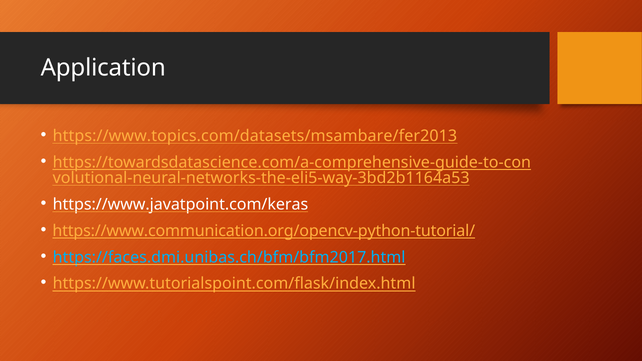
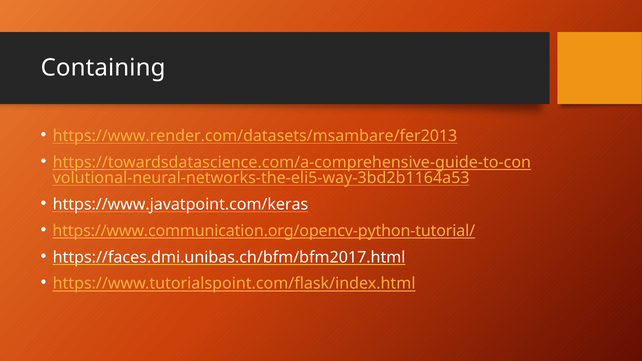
Application: Application -> Containing
https://www.topics.com/datasets/msambare/fer2013: https://www.topics.com/datasets/msambare/fer2013 -> https://www.render.com/datasets/msambare/fer2013
https://faces.dmi.unibas.ch/bfm/bfm2017.html colour: light blue -> white
